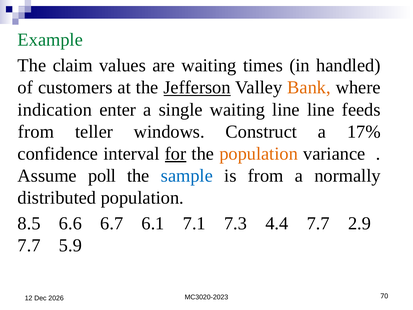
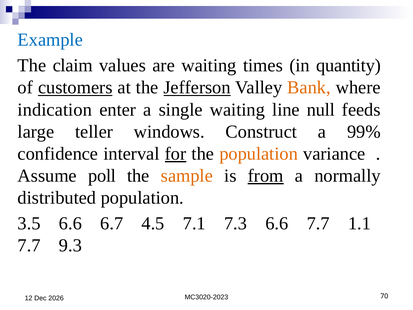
Example colour: green -> blue
handled: handled -> quantity
customers underline: none -> present
line line: line -> null
from at (36, 132): from -> large
17%: 17% -> 99%
sample colour: blue -> orange
from at (266, 176) underline: none -> present
8.5: 8.5 -> 3.5
6.1: 6.1 -> 4.5
7.3 4.4: 4.4 -> 6.6
2.9: 2.9 -> 1.1
5.9: 5.9 -> 9.3
